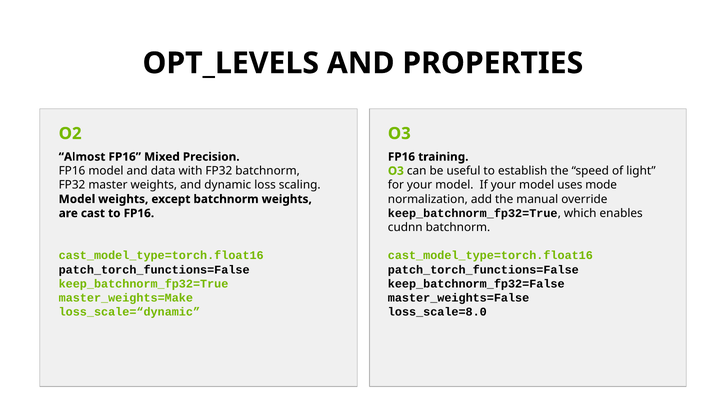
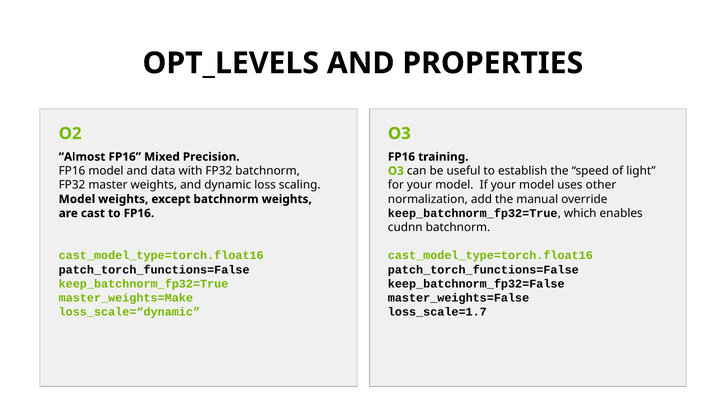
mode: mode -> other
loss_scale=8.0: loss_scale=8.0 -> loss_scale=1.7
